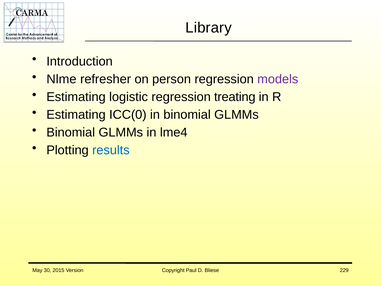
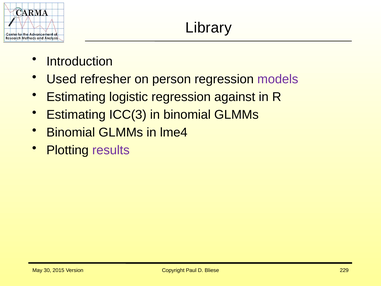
Nlme: Nlme -> Used
treating: treating -> against
ICC(0: ICC(0 -> ICC(3
results colour: blue -> purple
